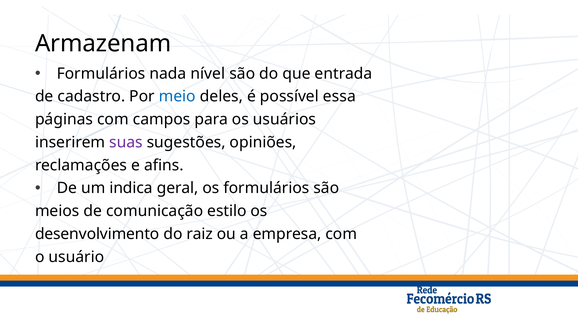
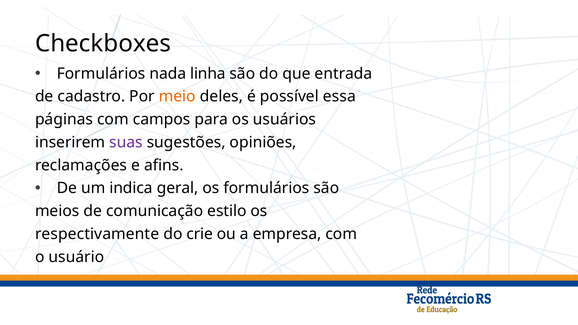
Armazenam: Armazenam -> Checkboxes
nível: nível -> linha
meio colour: blue -> orange
desenvolvimento: desenvolvimento -> respectivamente
raiz: raiz -> crie
